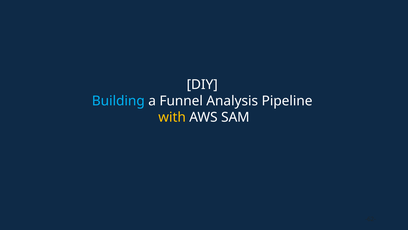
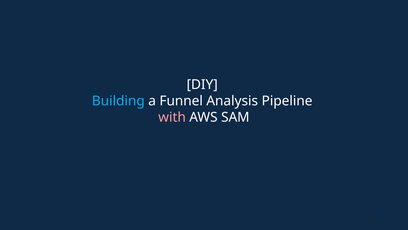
with colour: yellow -> pink
